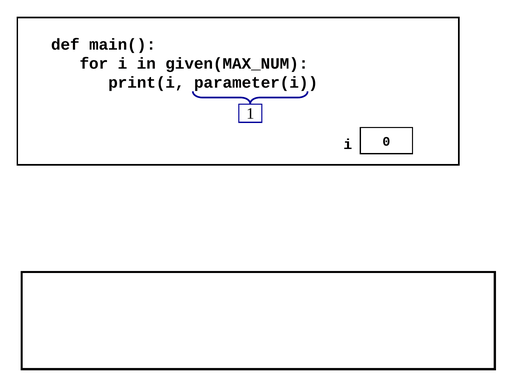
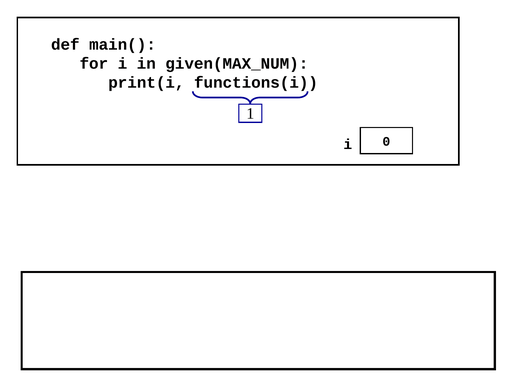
parameter(i: parameter(i -> functions(i
